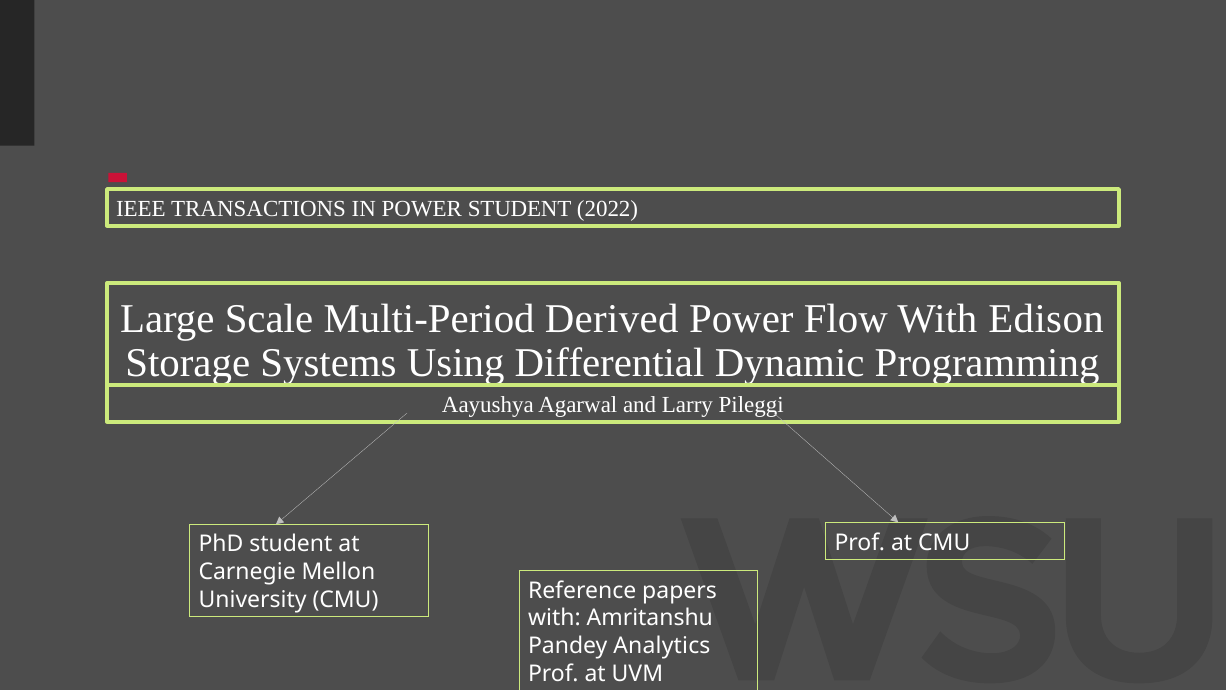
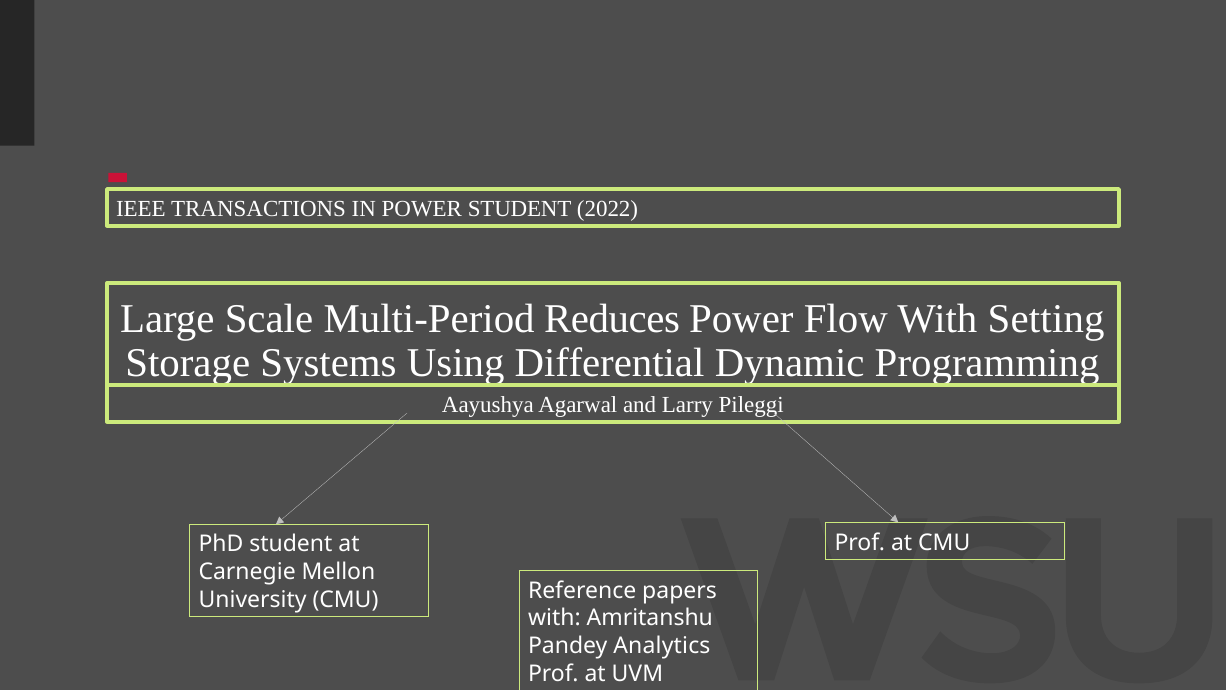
Derived: Derived -> Reduces
Edison: Edison -> Setting
